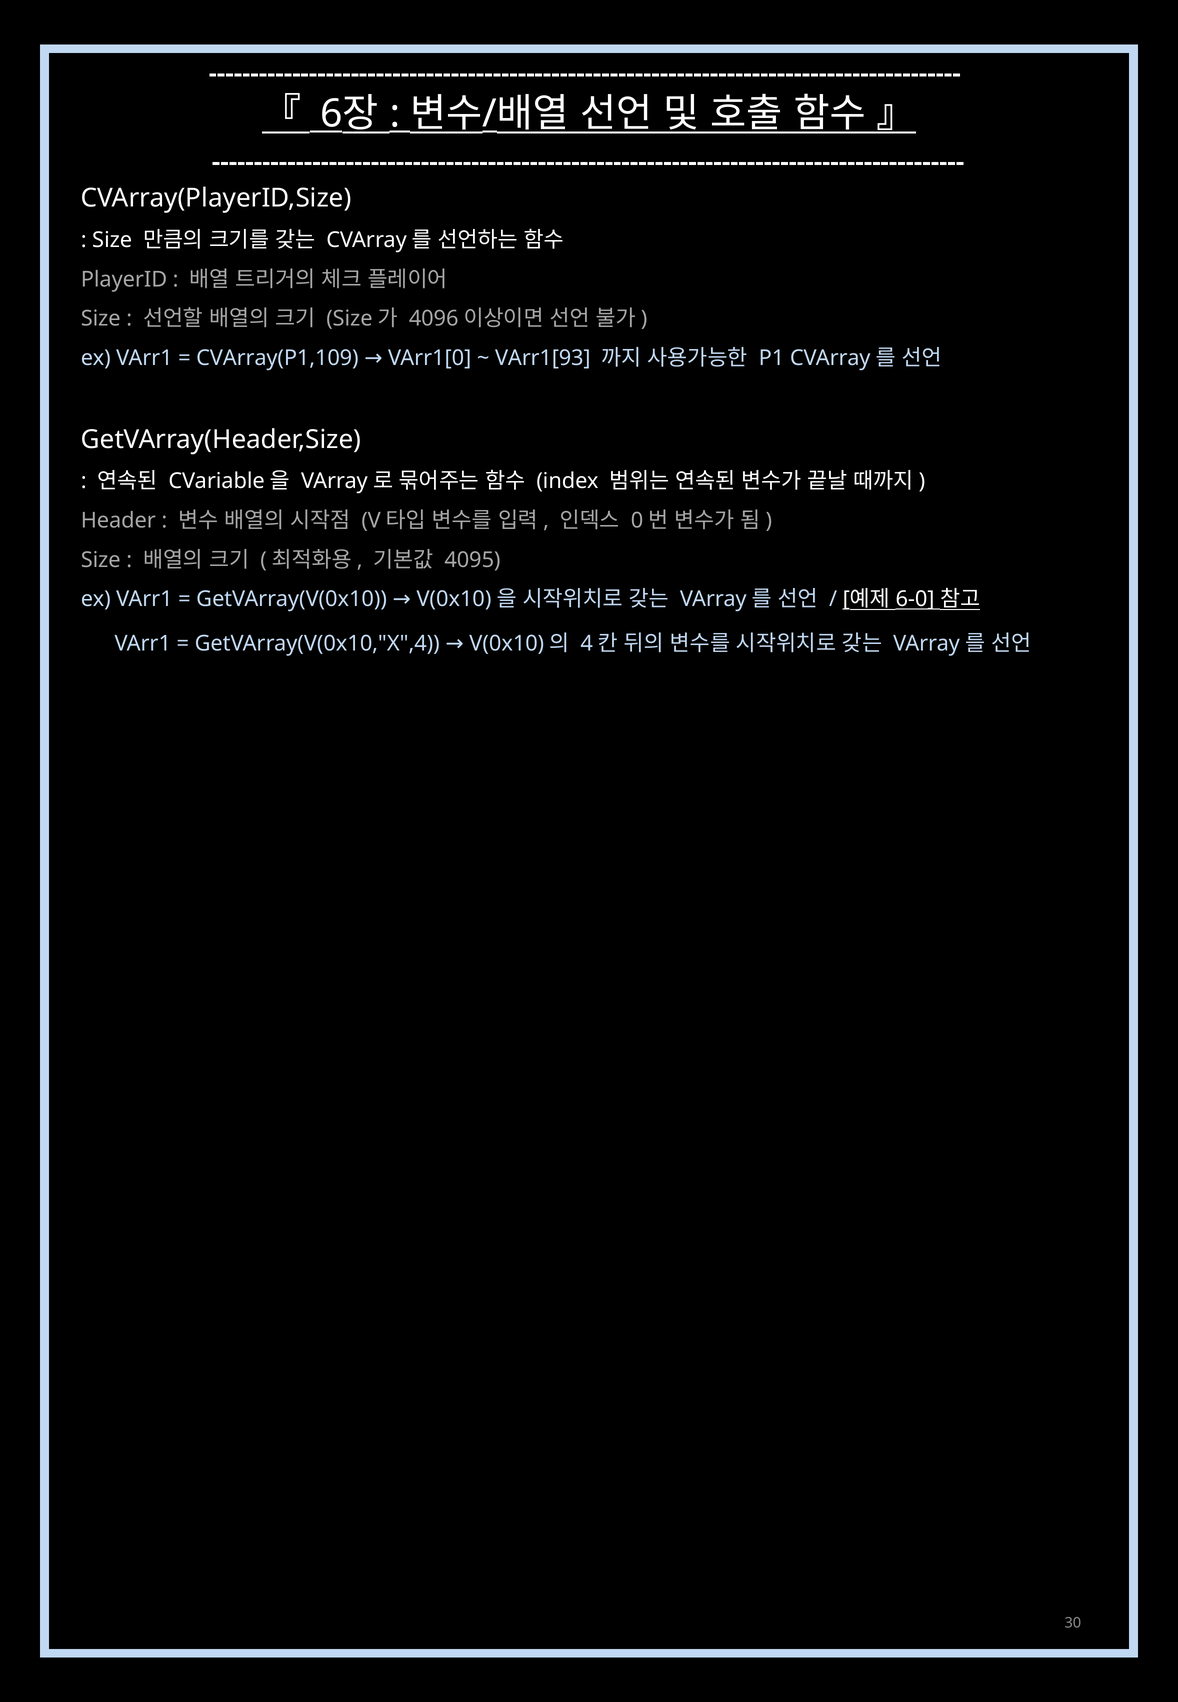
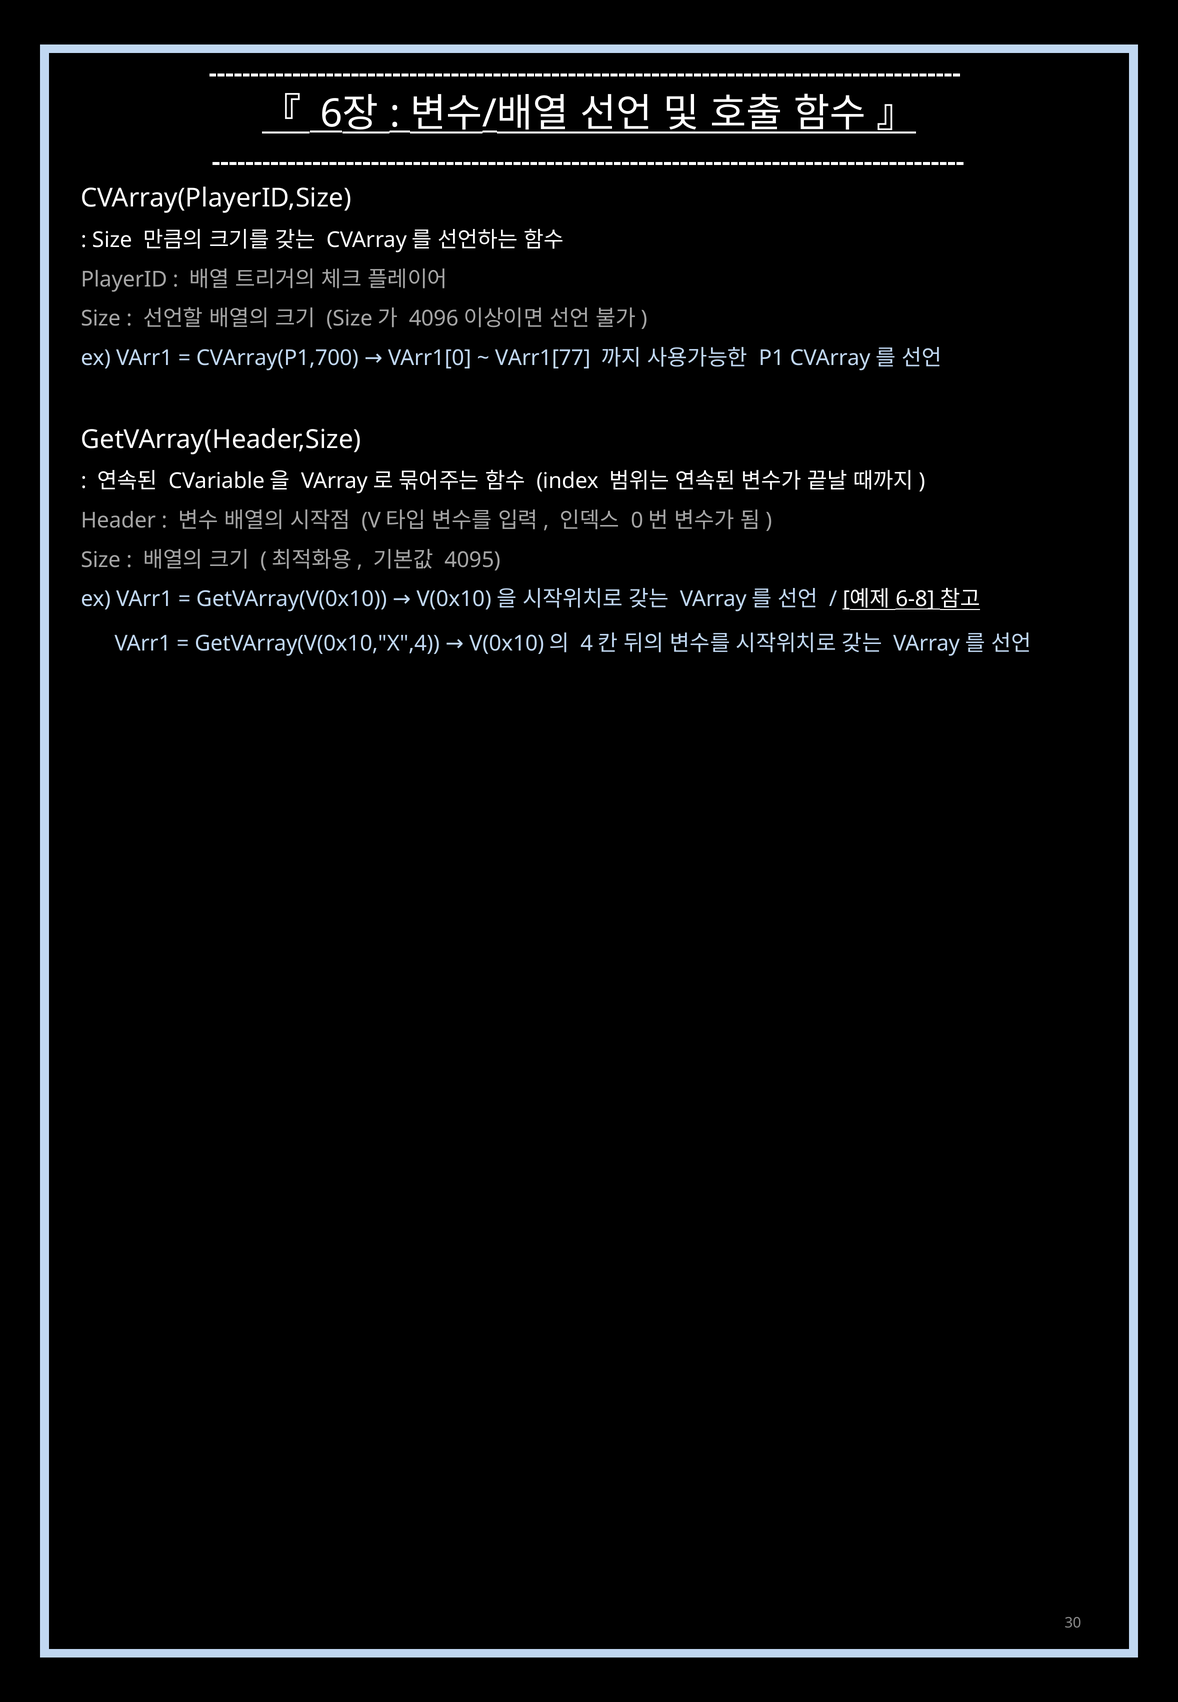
CVArray(P1,109: CVArray(P1,109 -> CVArray(P1,700
VArr1[93: VArr1[93 -> VArr1[77
6-0: 6-0 -> 6-8
